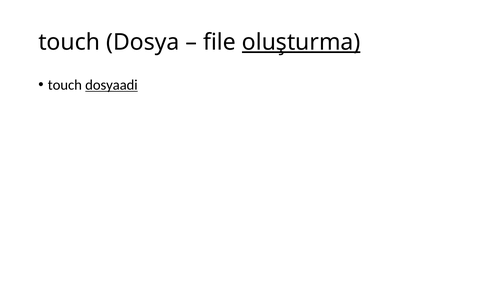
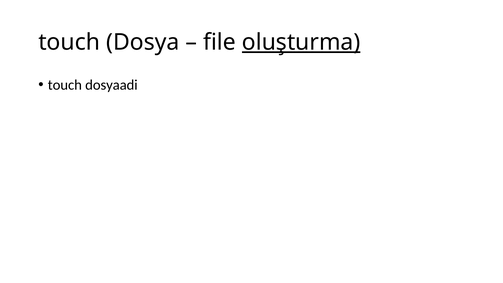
dosyaadi underline: present -> none
